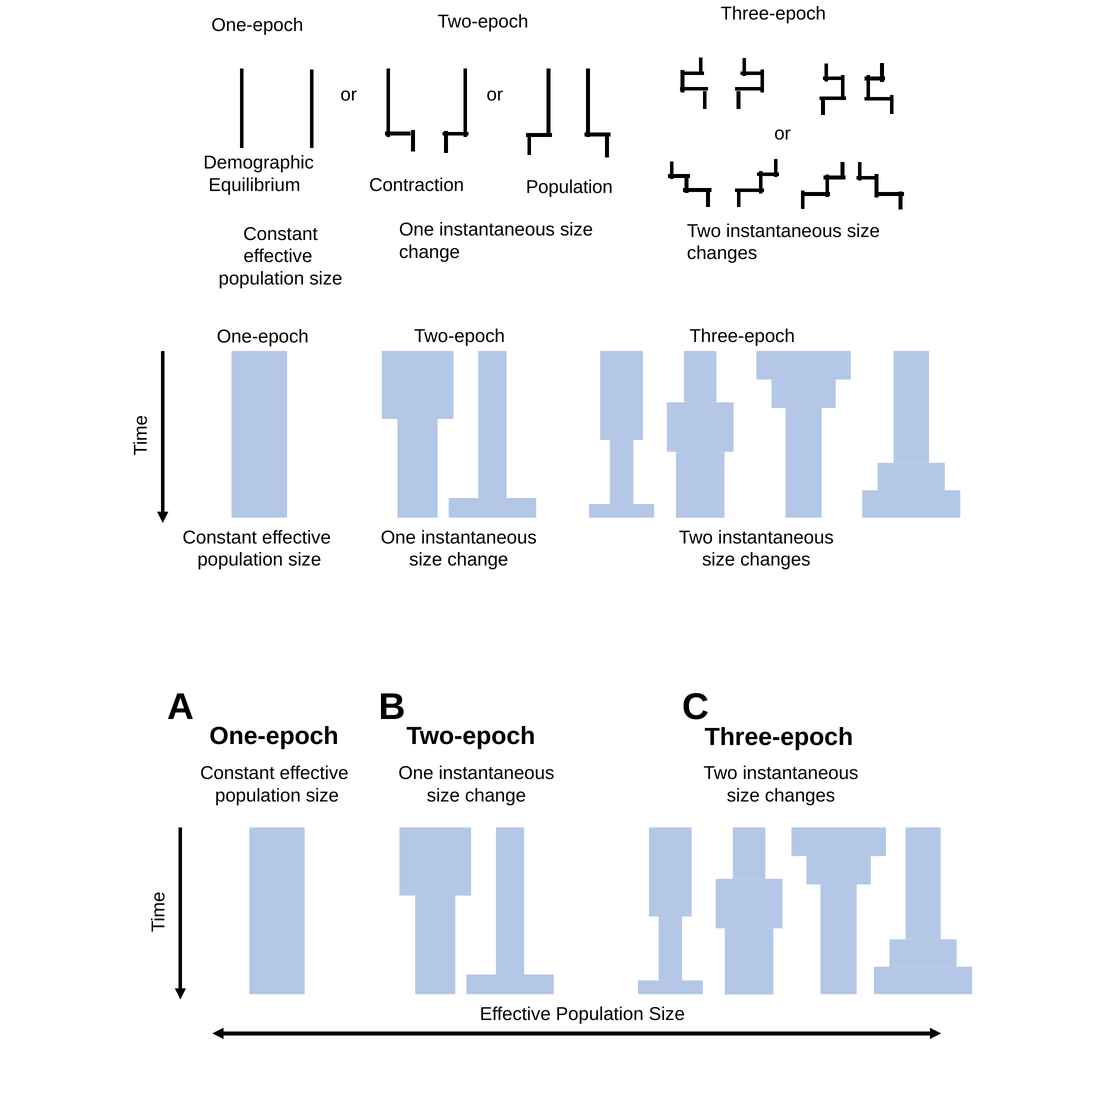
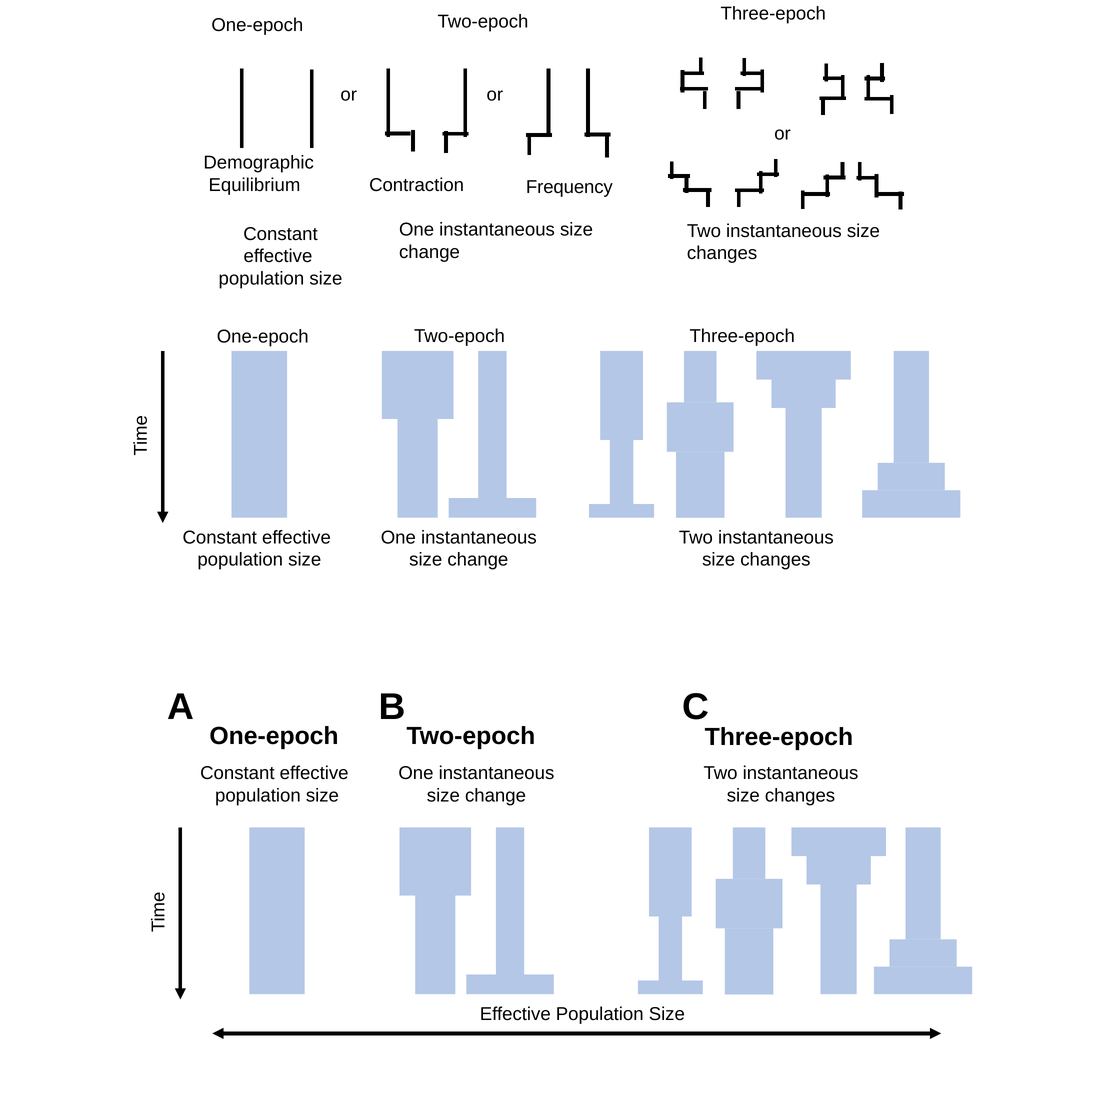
Contraction Population: Population -> Frequency
